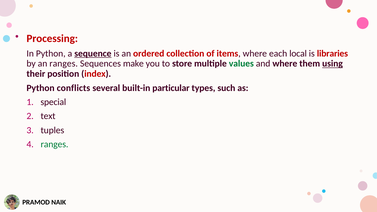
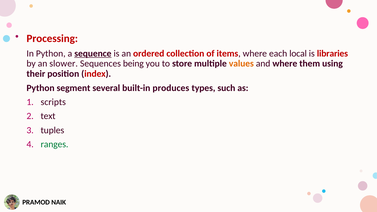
an ranges: ranges -> slower
make: make -> being
values colour: green -> orange
using underline: present -> none
conflicts: conflicts -> segment
particular: particular -> produces
special: special -> scripts
